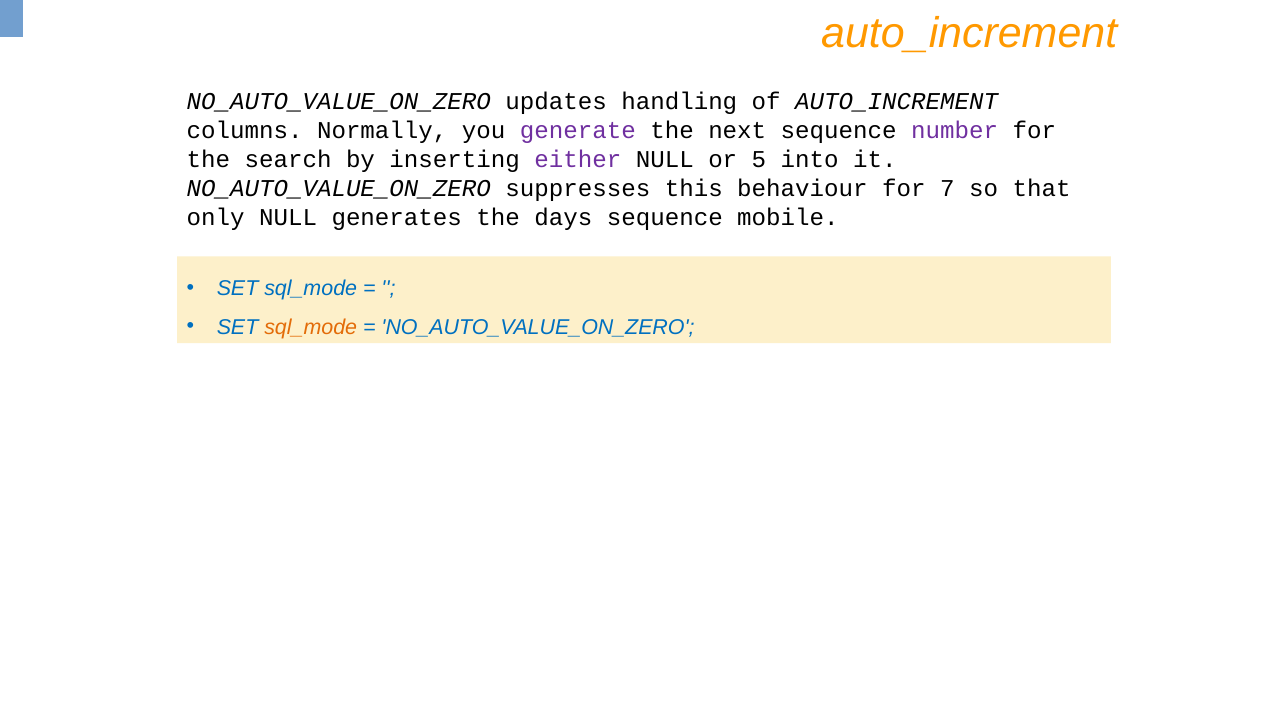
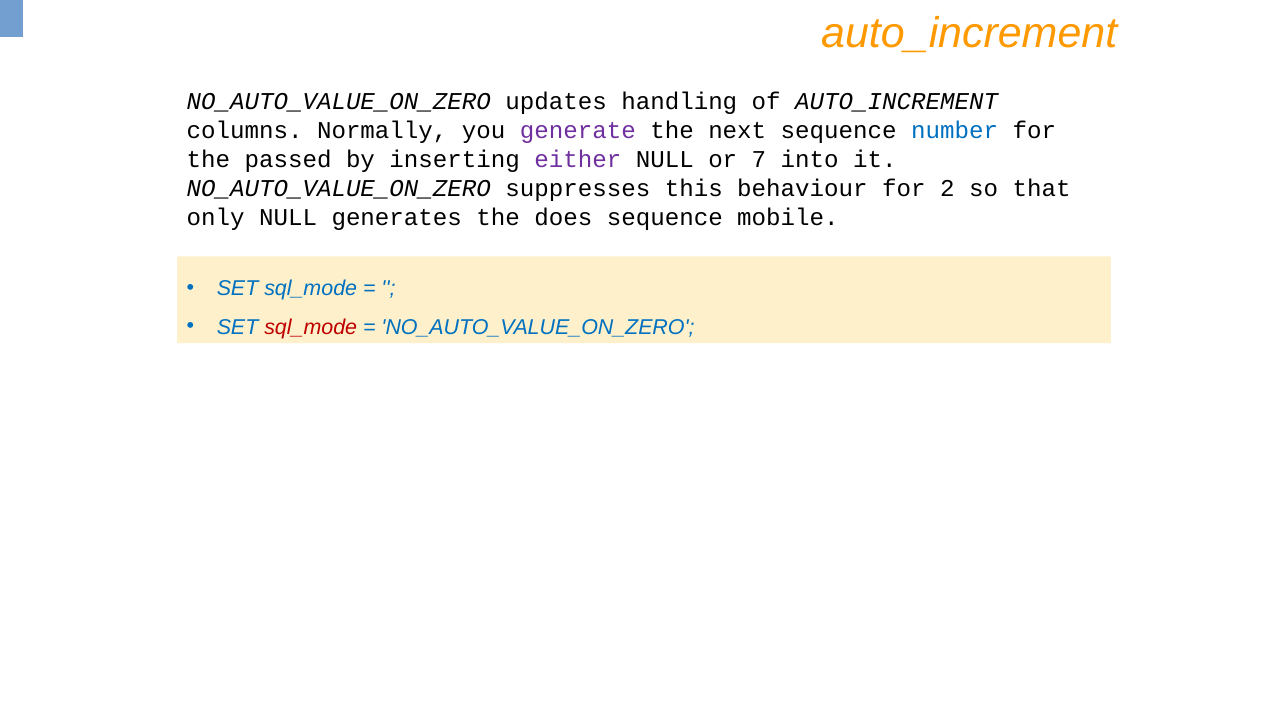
number colour: purple -> blue
search: search -> passed
5: 5 -> 7
7: 7 -> 2
days: days -> does
sql_mode at (311, 327) colour: orange -> red
